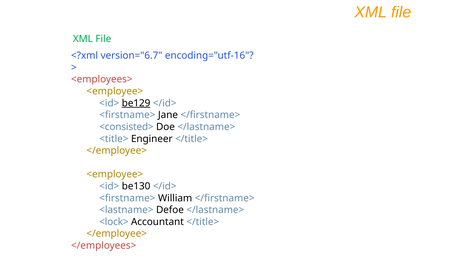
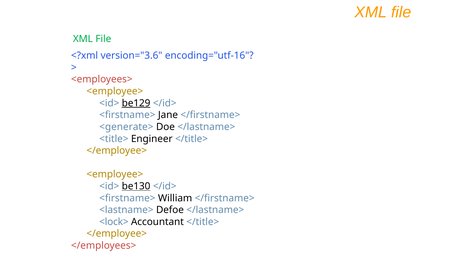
version="6.7: version="6.7 -> version="3.6
<consisted>: <consisted> -> <generate>
be130 underline: none -> present
